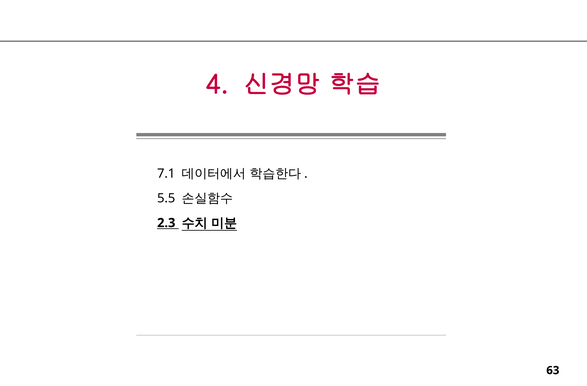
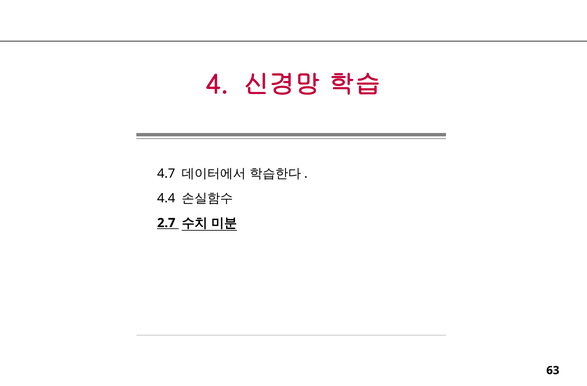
7.1: 7.1 -> 4.7
5.5: 5.5 -> 4.4
2.3: 2.3 -> 2.7
